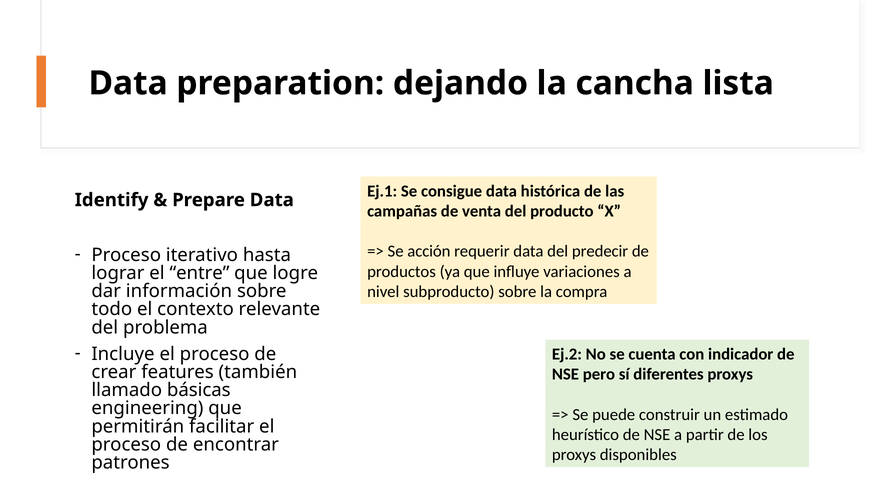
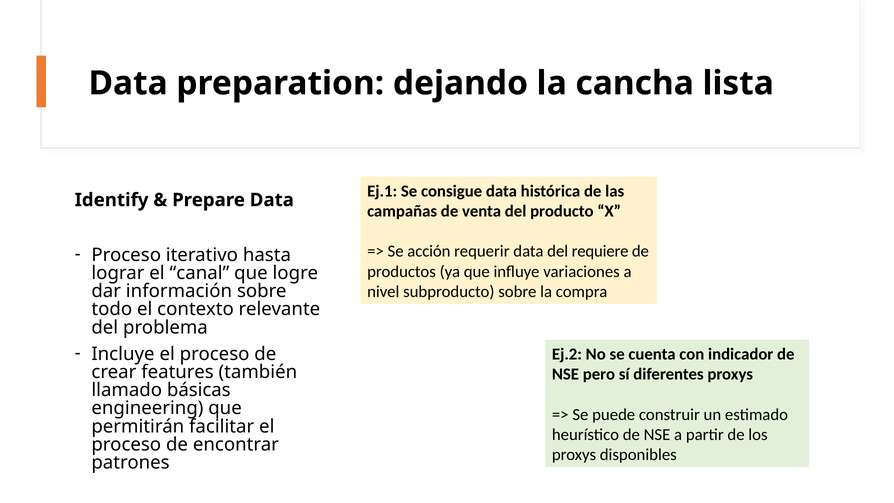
predecir: predecir -> requiere
entre: entre -> canal
